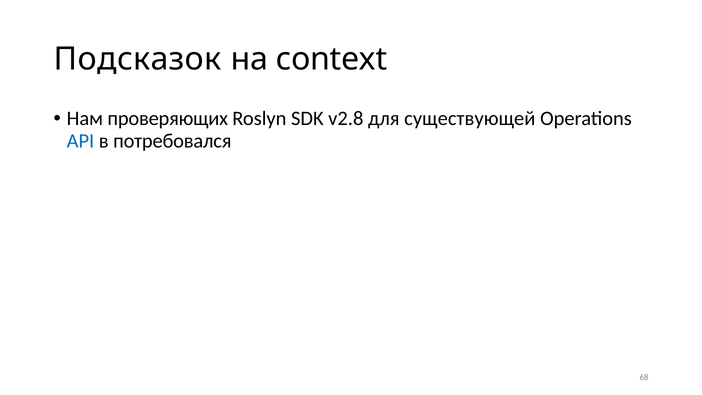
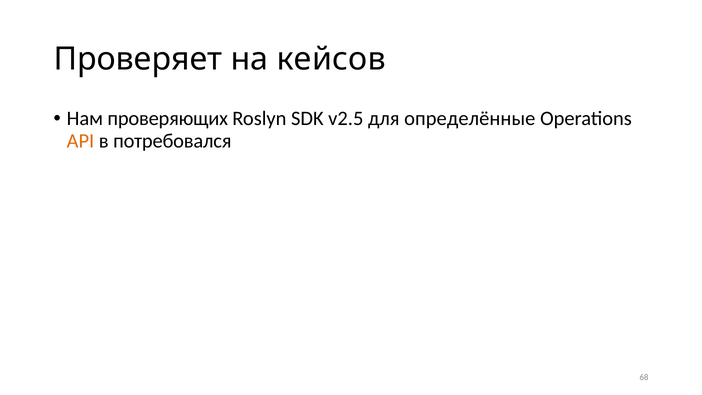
Подсказок: Подсказок -> Проверяет
context: context -> кейсов
v2.8: v2.8 -> v2.5
существующей: существующей -> определённые
API colour: blue -> orange
